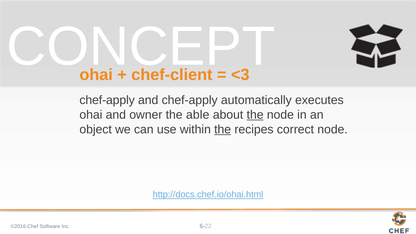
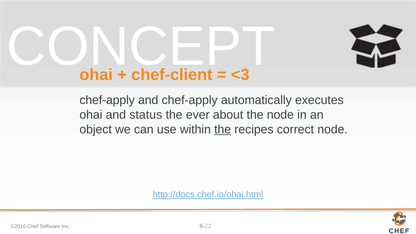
owner: owner -> status
able: able -> ever
the at (255, 115) underline: present -> none
